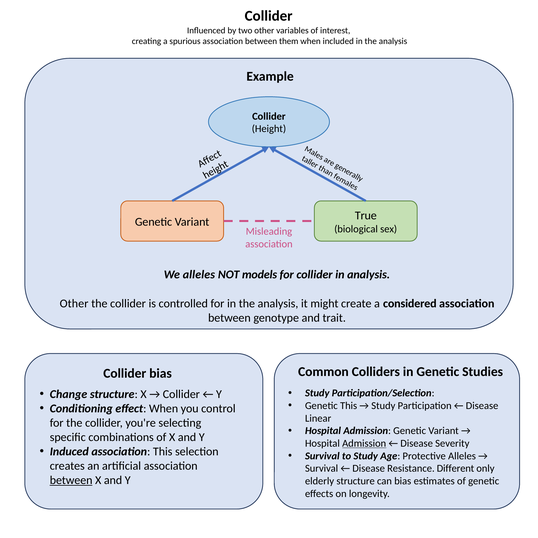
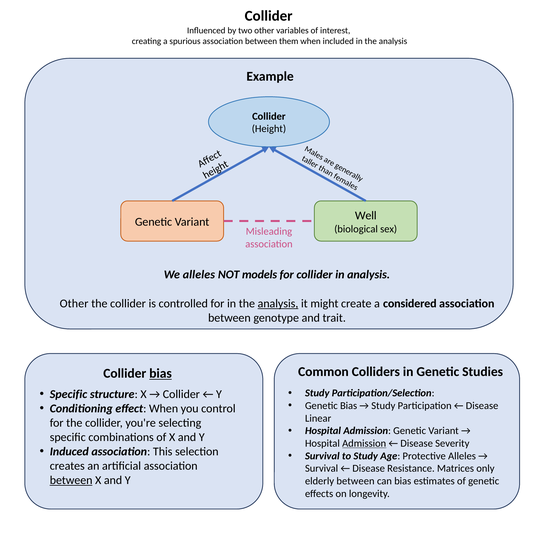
True: True -> Well
analysis at (278, 303) underline: none -> present
bias at (161, 373) underline: none -> present
Change at (68, 394): Change -> Specific
Genetic This: This -> Bias
Different: Different -> Matrices
elderly structure: structure -> between
